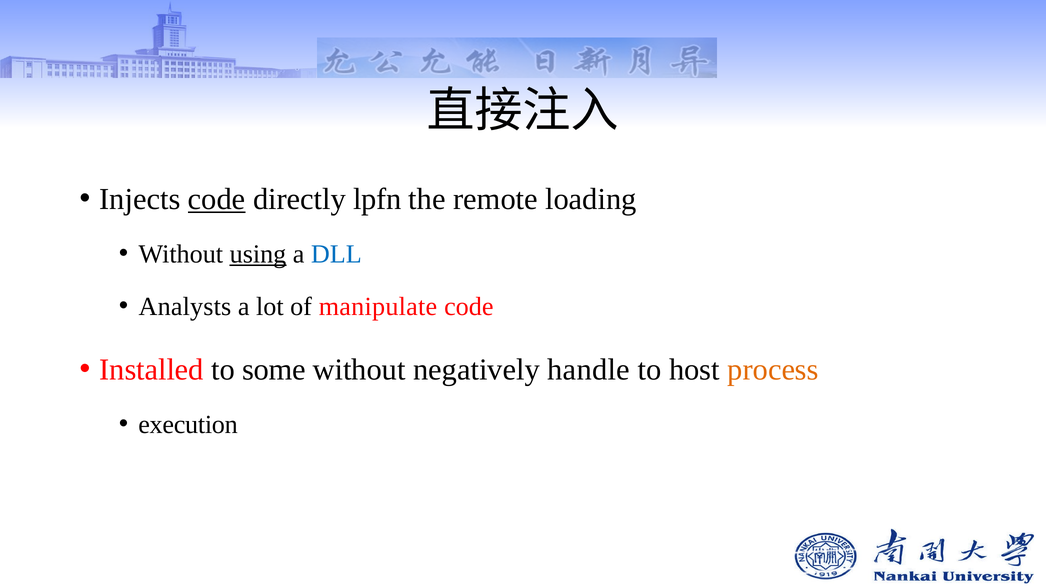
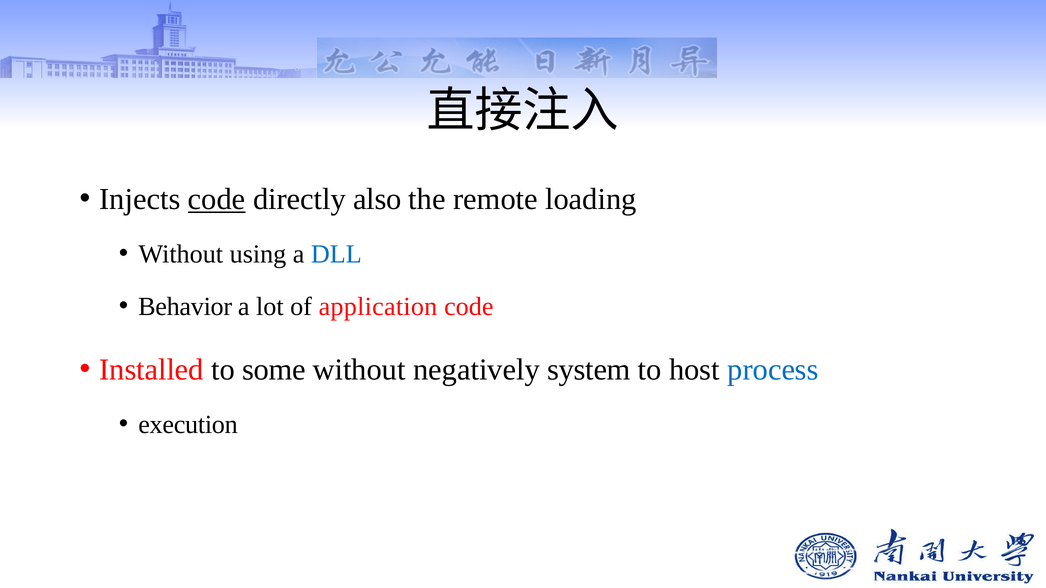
lpfn: lpfn -> also
using underline: present -> none
Analysts: Analysts -> Behavior
manipulate: manipulate -> application
handle: handle -> system
process colour: orange -> blue
